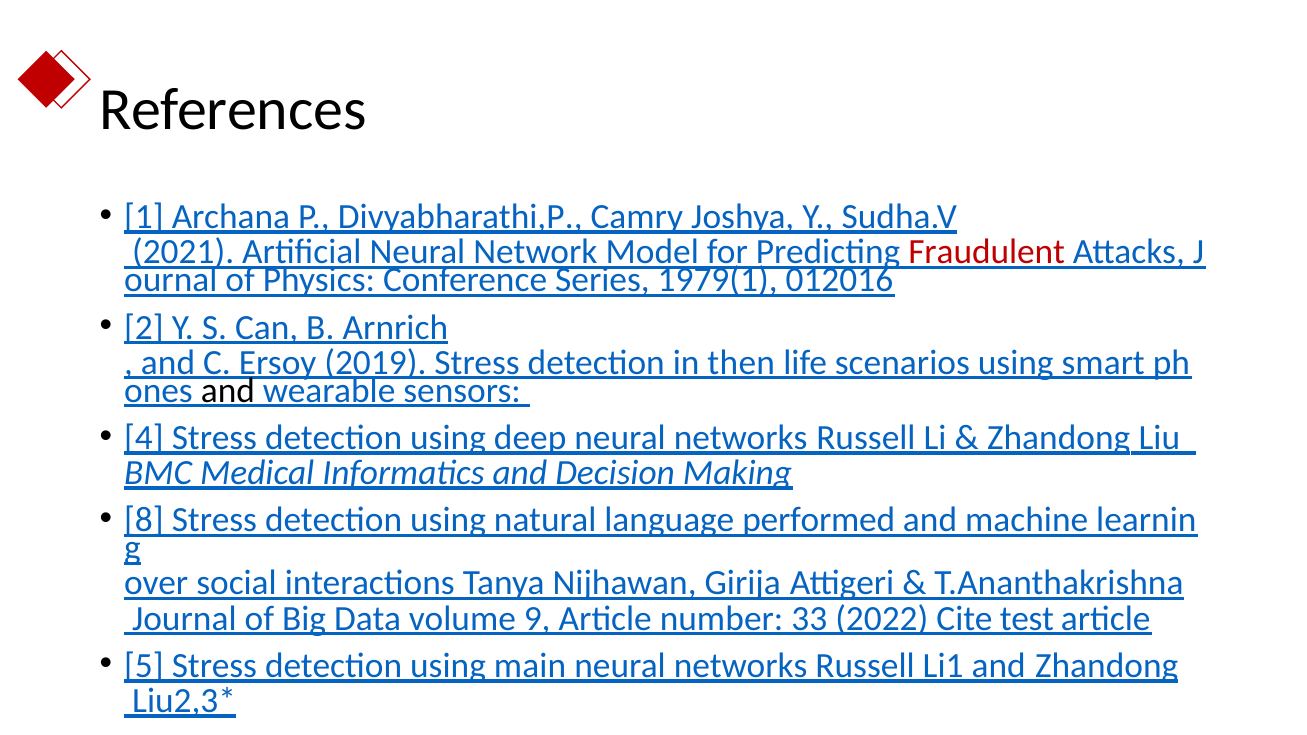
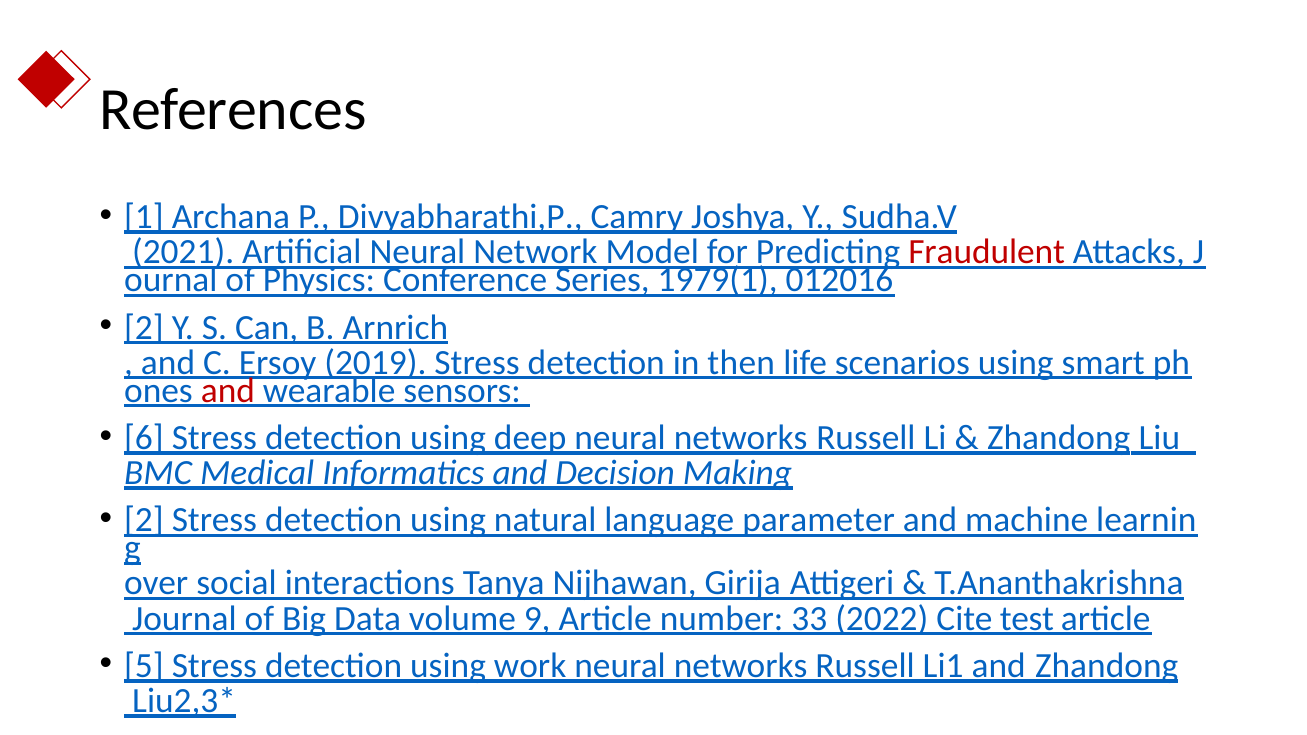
and at (228, 391) colour: black -> red
4: 4 -> 6
8 at (144, 520): 8 -> 2
performed: performed -> parameter
main: main -> work
